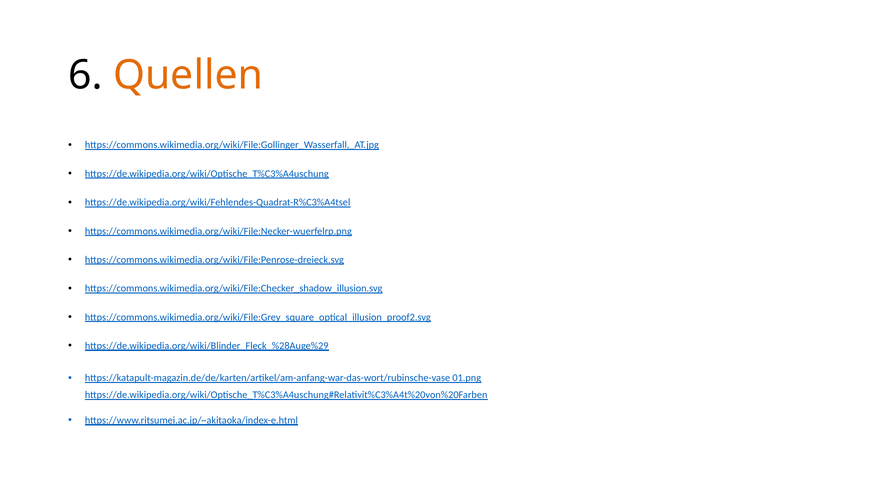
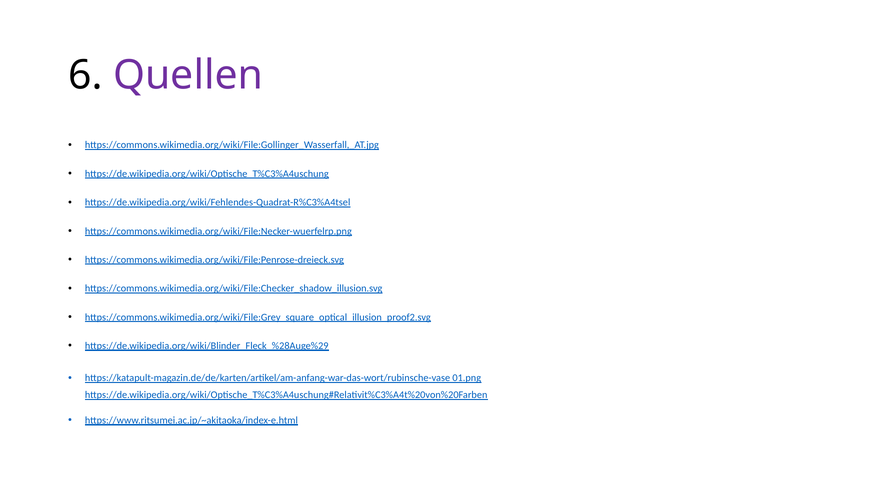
Quellen colour: orange -> purple
